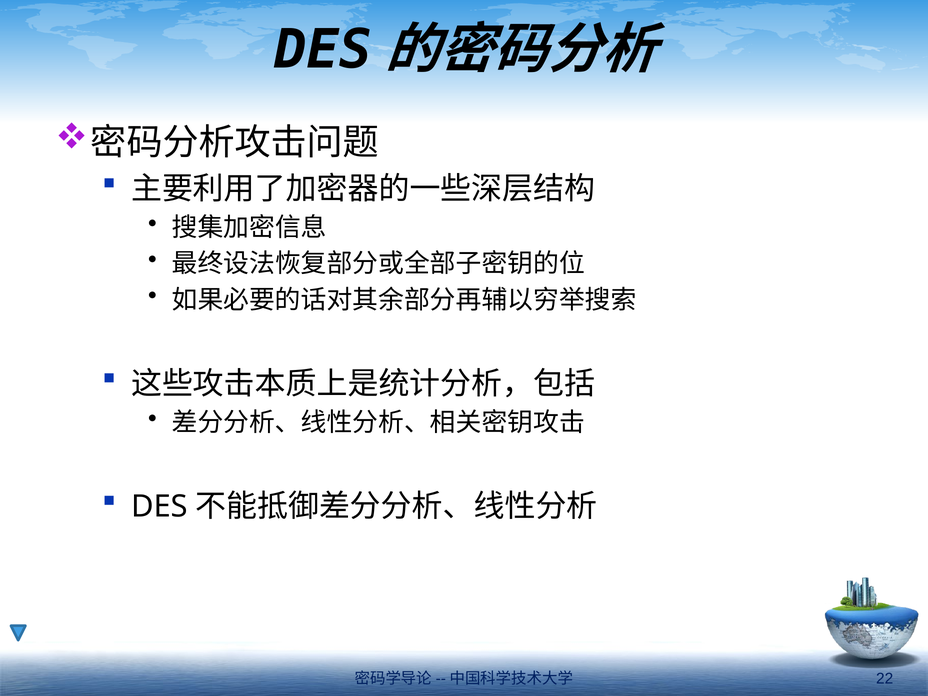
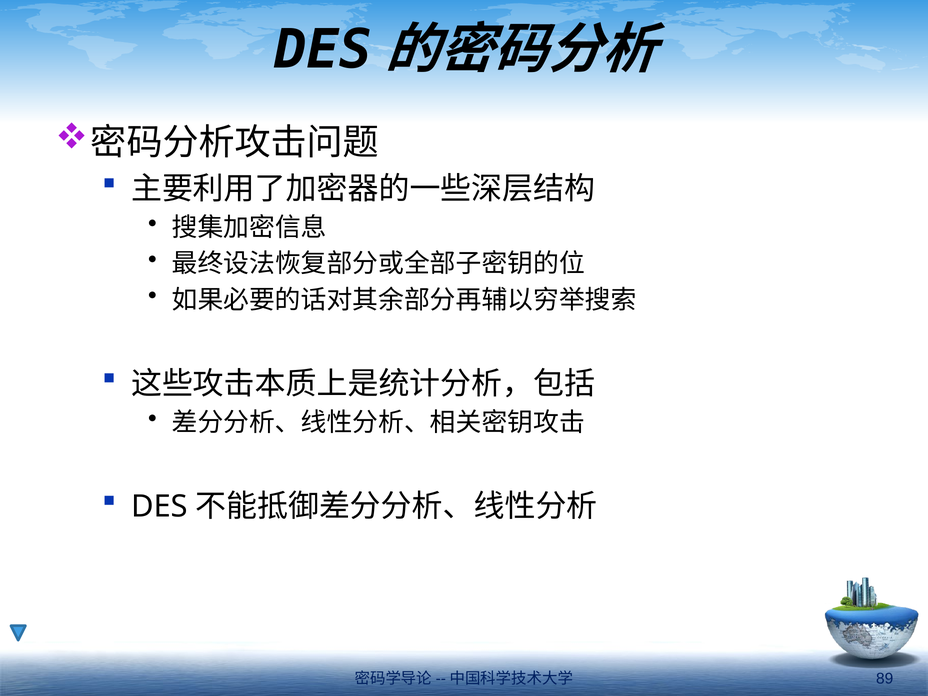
22: 22 -> 89
